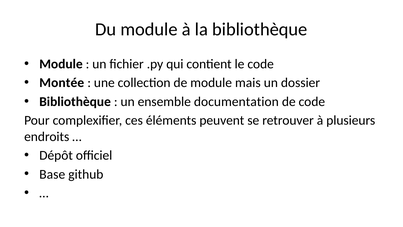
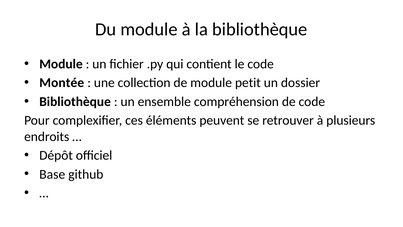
mais: mais -> petit
documentation: documentation -> compréhension
